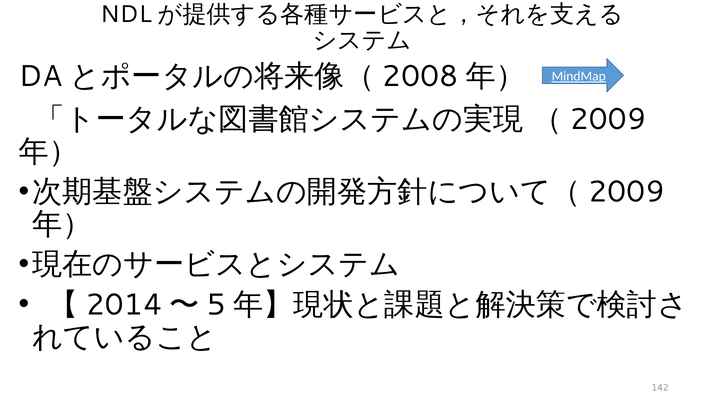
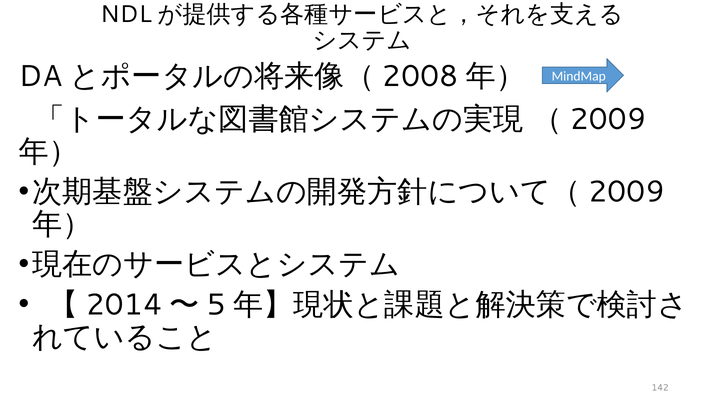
MindMap underline: present -> none
